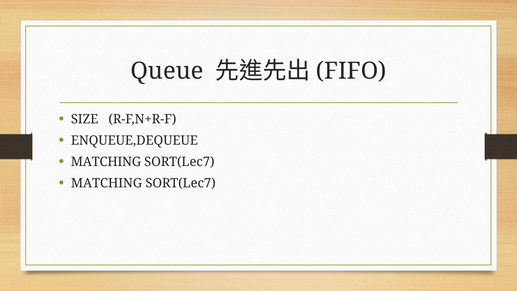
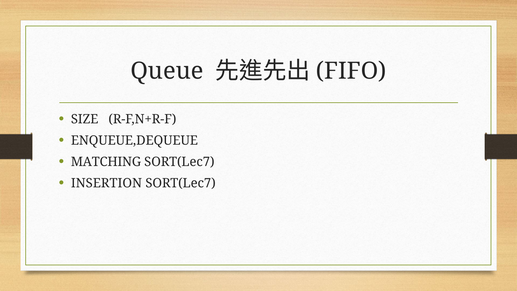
MATCHING at (107, 183): MATCHING -> INSERTION
